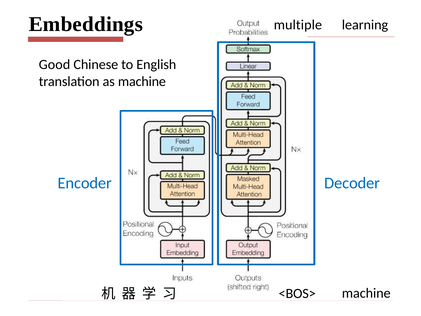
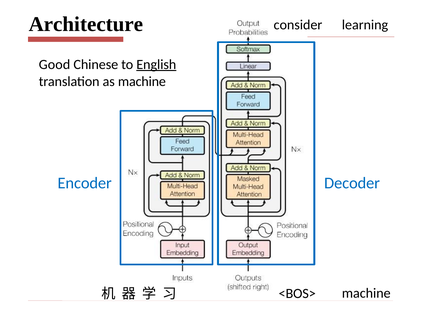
Embeddings: Embeddings -> Architecture
multiple: multiple -> consider
English underline: none -> present
